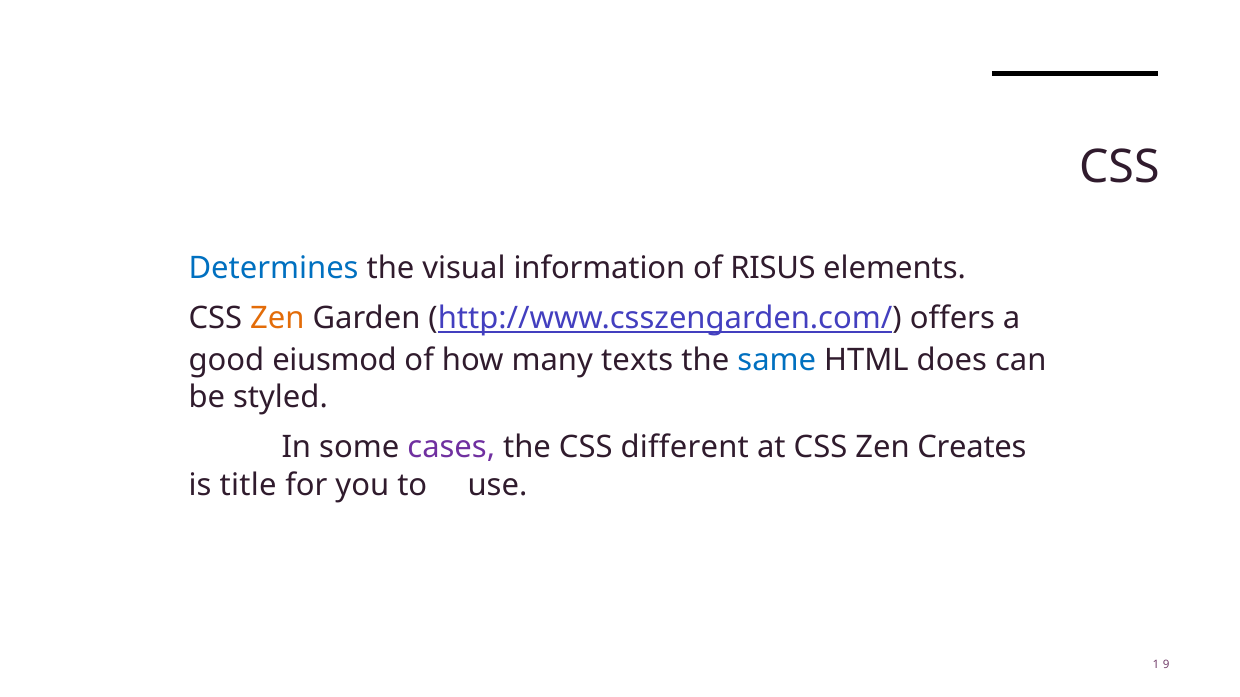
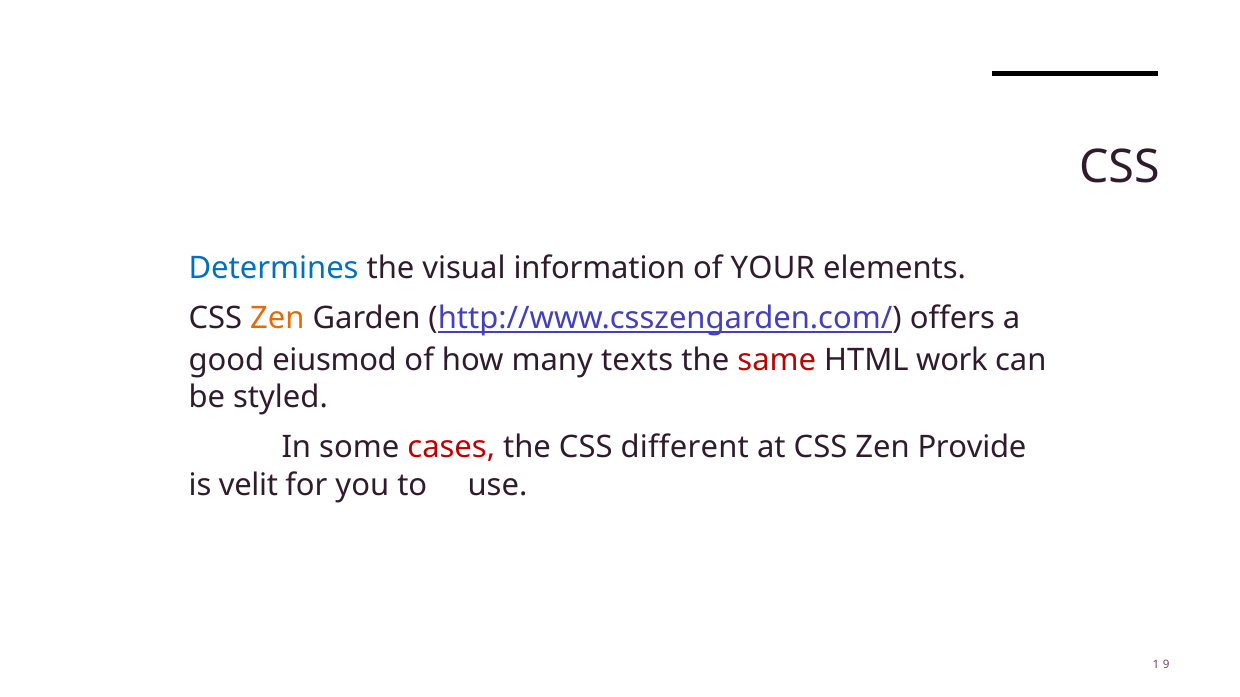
RISUS: RISUS -> YOUR
same colour: blue -> red
does: does -> work
cases colour: purple -> red
Creates: Creates -> Provide
title: title -> velit
